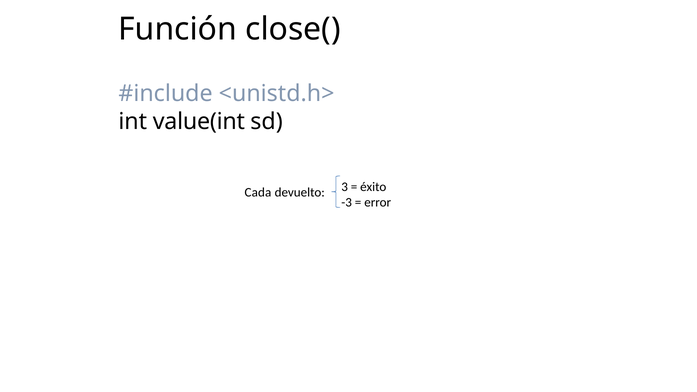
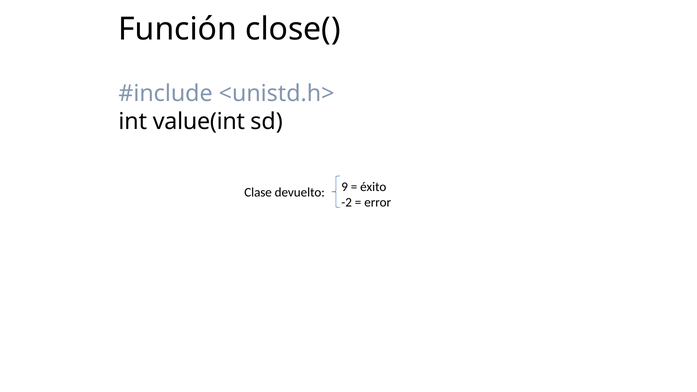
Cada: Cada -> Clase
3: 3 -> 9
-3: -3 -> -2
